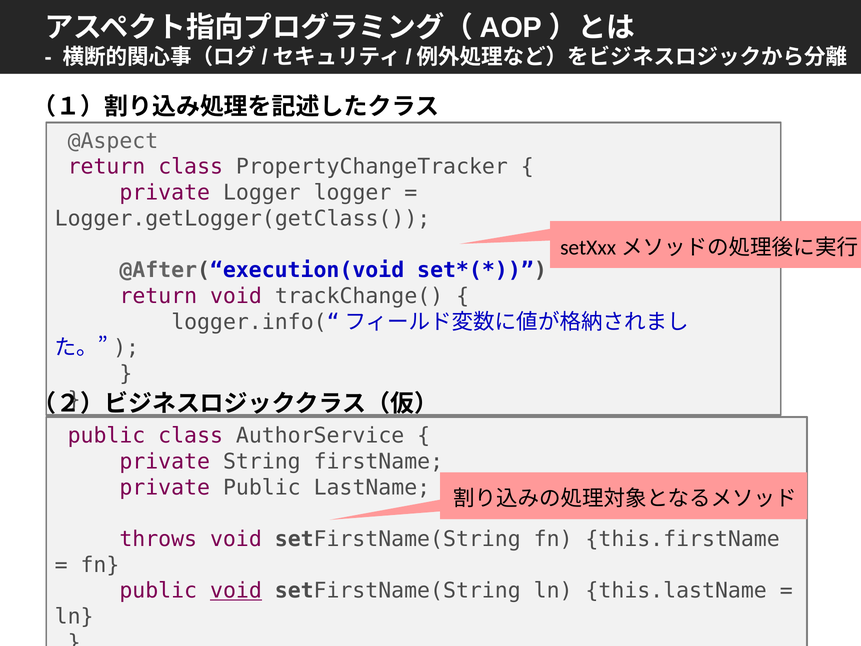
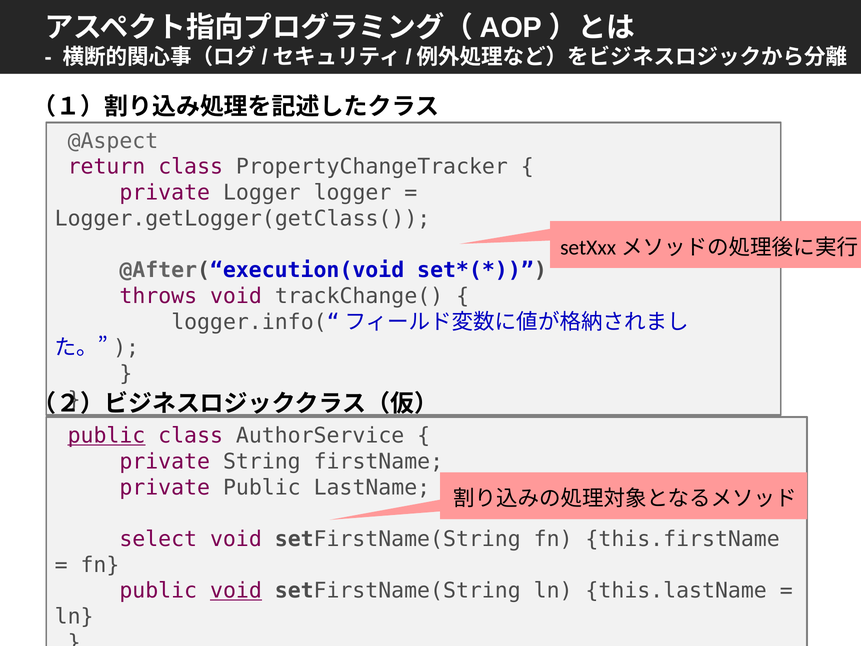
return at (158, 296): return -> throws
public at (106, 436) underline: none -> present
throws: throws -> select
